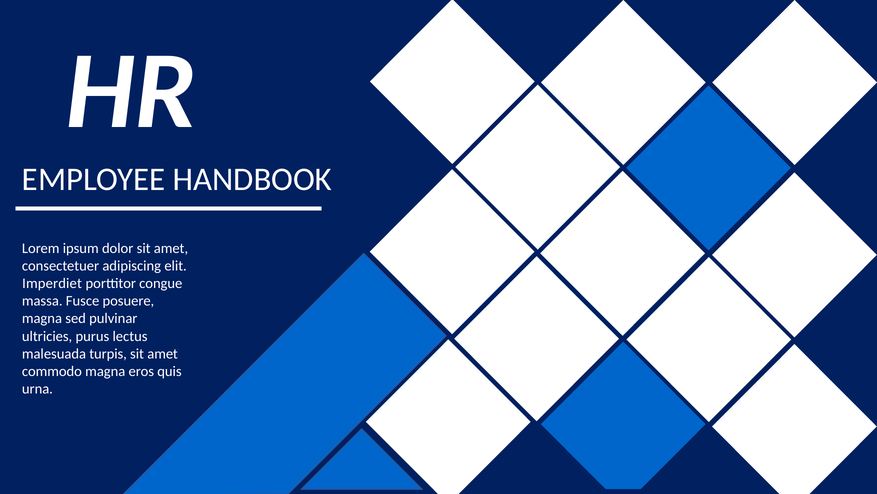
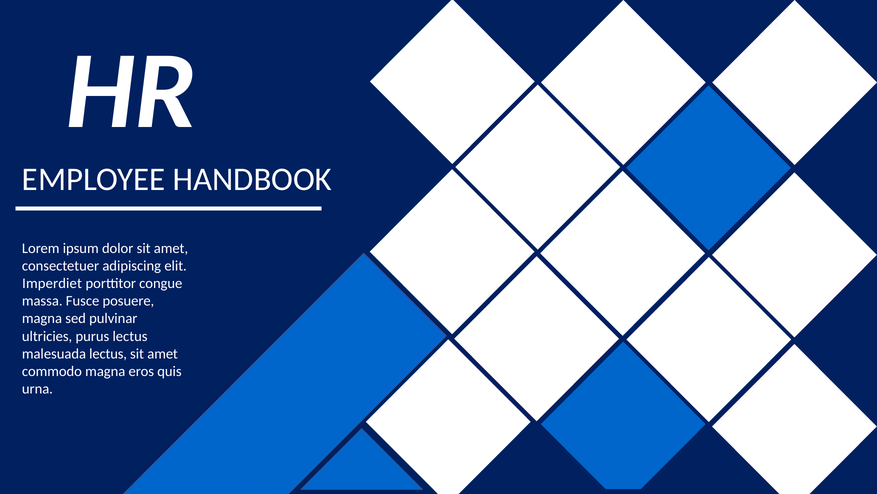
malesuada turpis: turpis -> lectus
